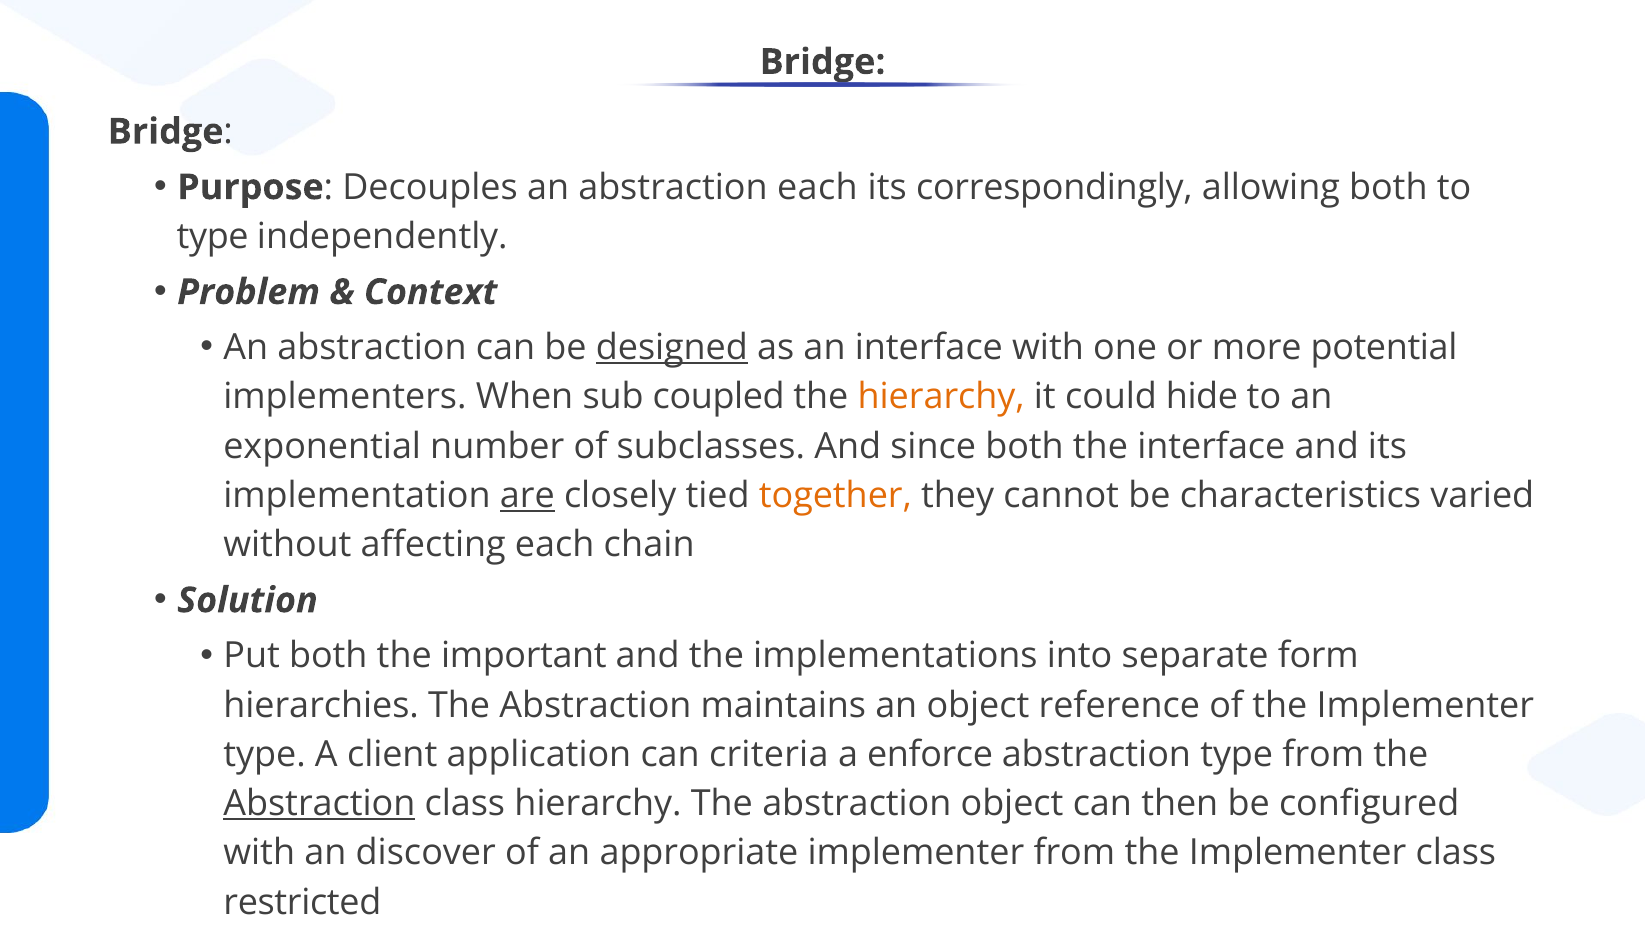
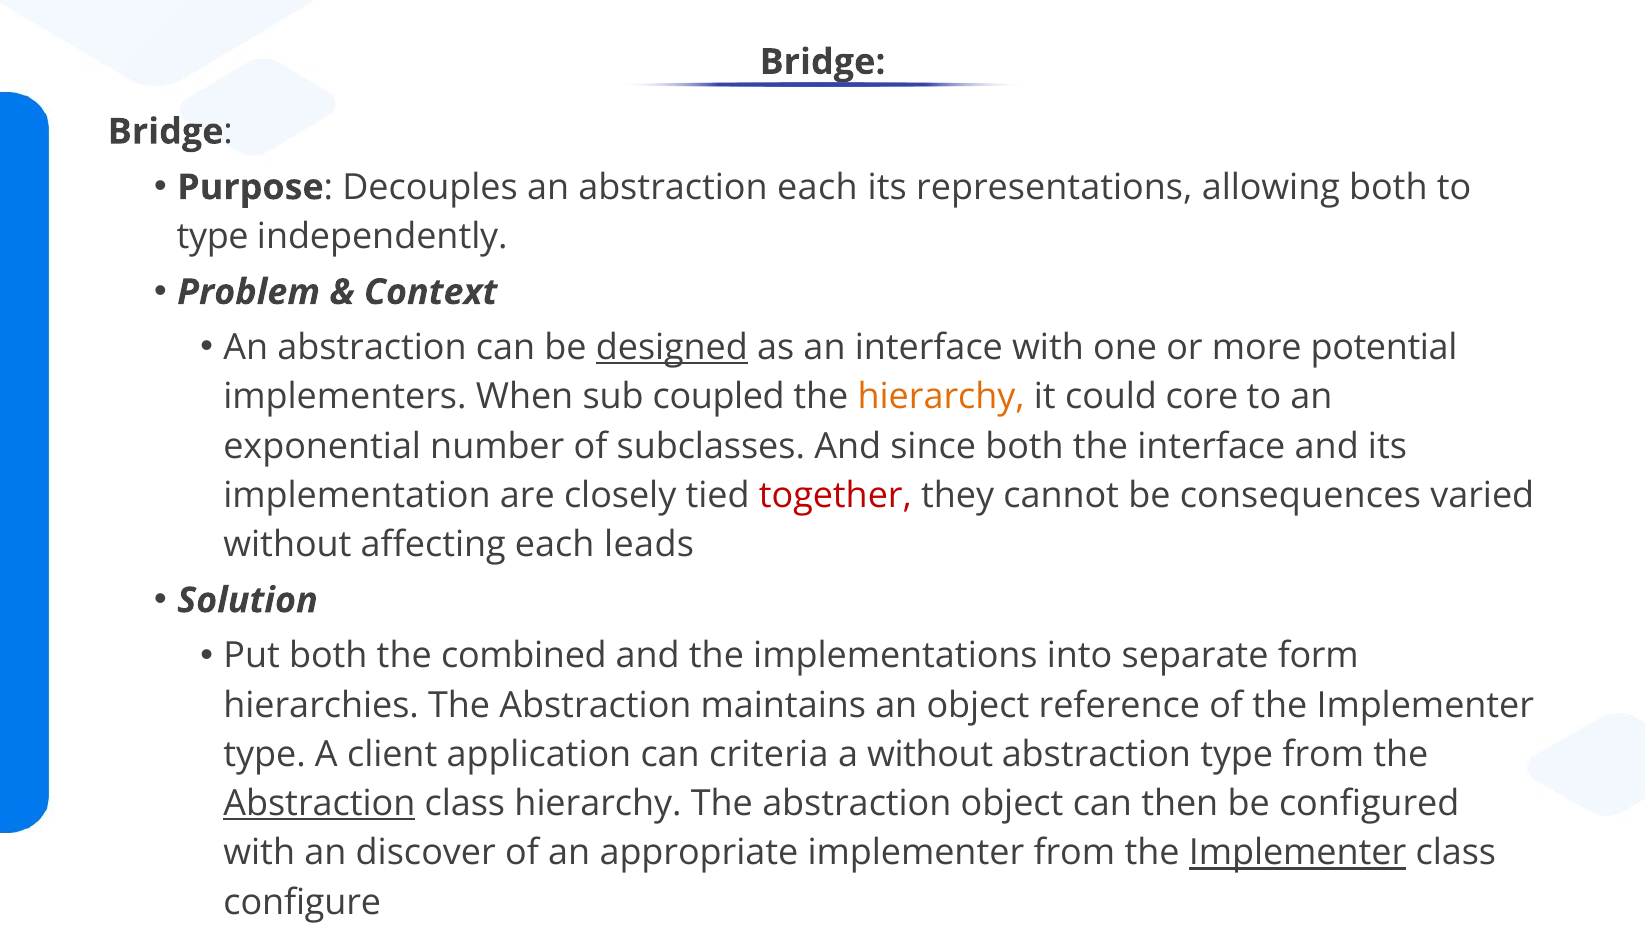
correspondingly: correspondingly -> representations
hide: hide -> core
are underline: present -> none
together colour: orange -> red
characteristics: characteristics -> consequences
chain: chain -> leads
important: important -> combined
a enforce: enforce -> without
Implementer at (1298, 853) underline: none -> present
restricted: restricted -> configure
